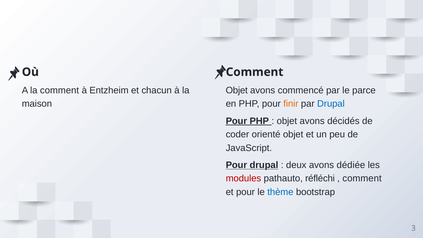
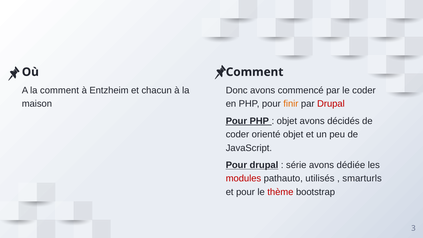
Objet at (237, 90): Objet -> Donc
le parce: parce -> coder
Drupal at (331, 104) colour: blue -> red
deux: deux -> série
réfléchi: réfléchi -> utilisés
comment at (362, 179): comment -> smarturls
thème colour: blue -> red
